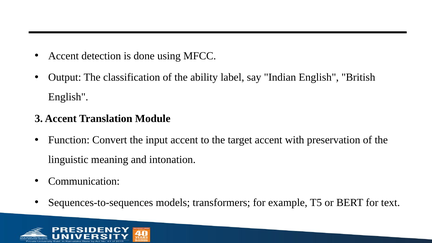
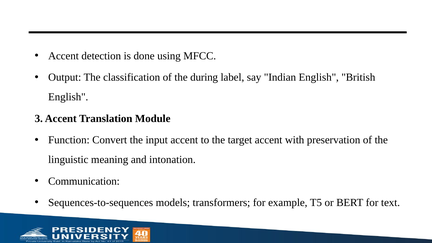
ability: ability -> during
